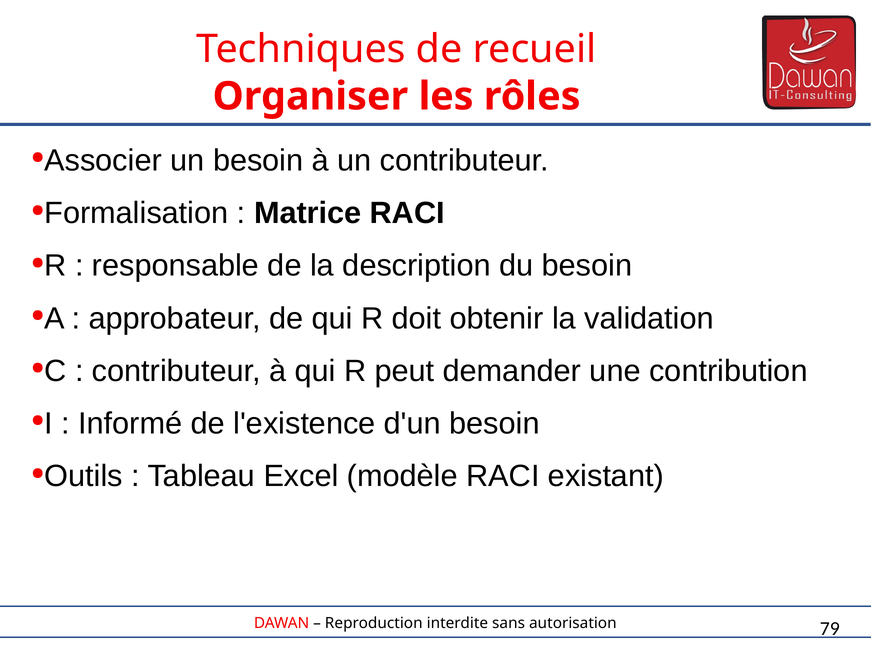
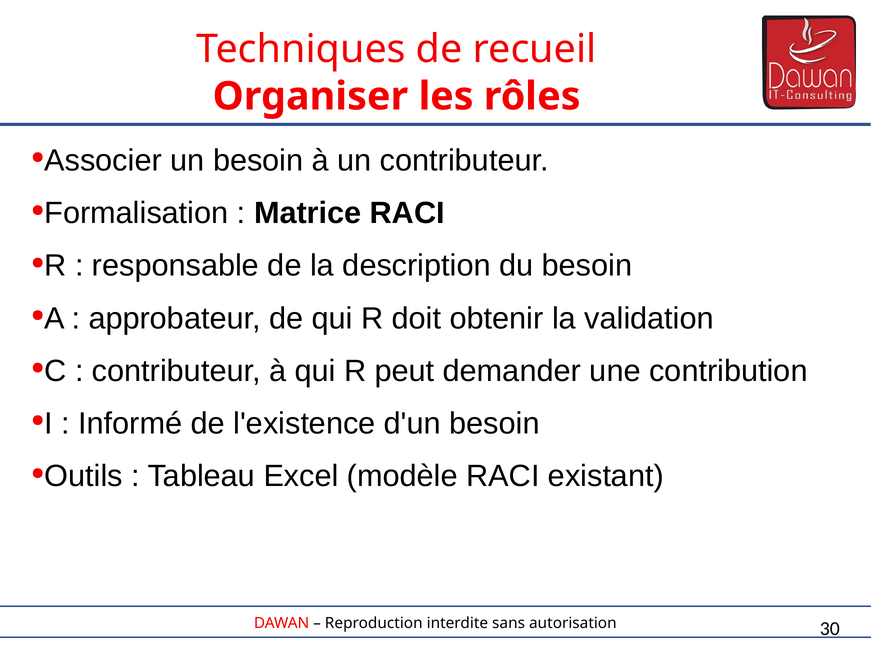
79: 79 -> 30
